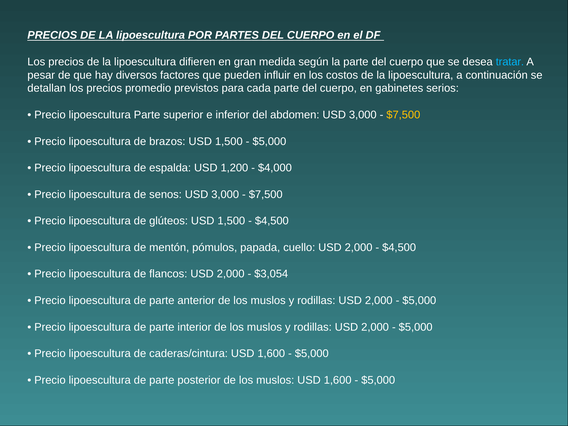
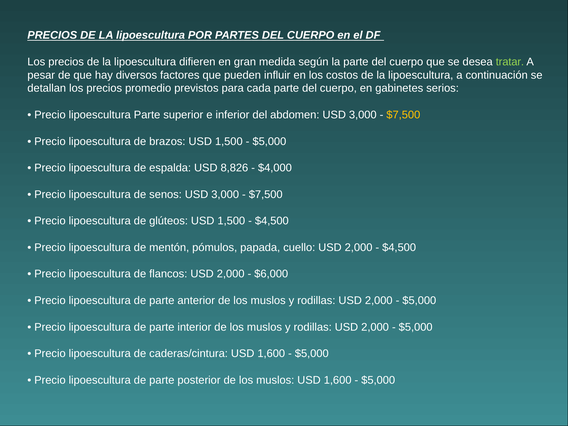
tratar colour: light blue -> light green
1,200: 1,200 -> 8,826
$3,054: $3,054 -> $6,000
